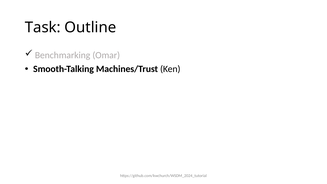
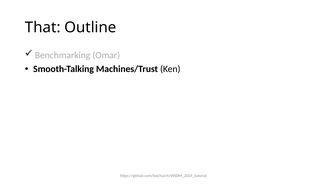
Task: Task -> That
